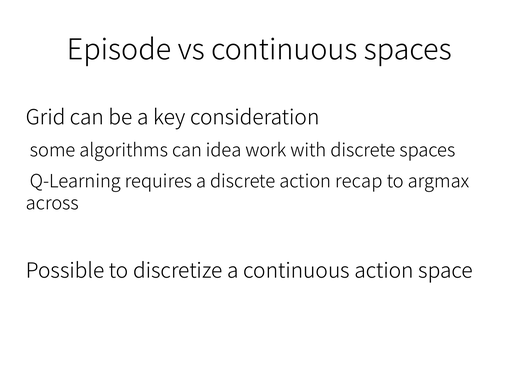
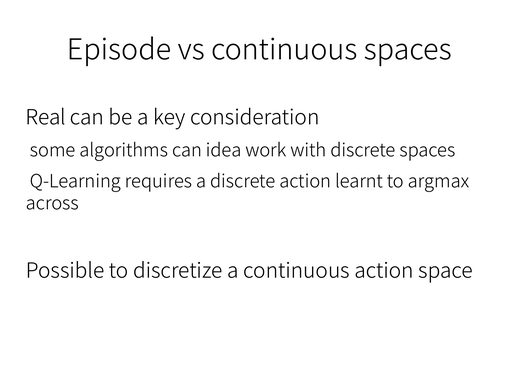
Grid: Grid -> Real
recap: recap -> learnt
